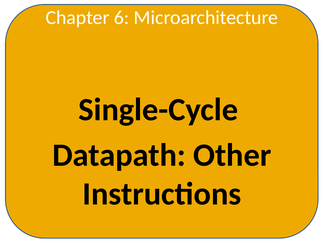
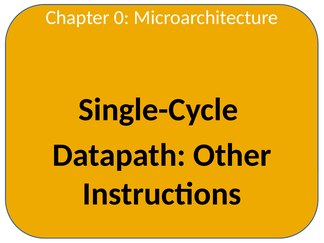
6: 6 -> 0
